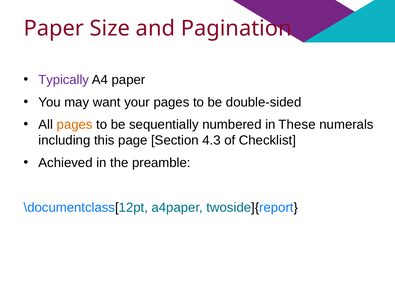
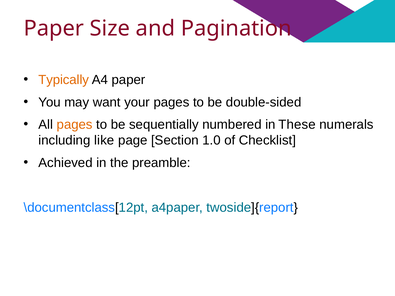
Typically colour: purple -> orange
this: this -> like
4.3: 4.3 -> 1.0
